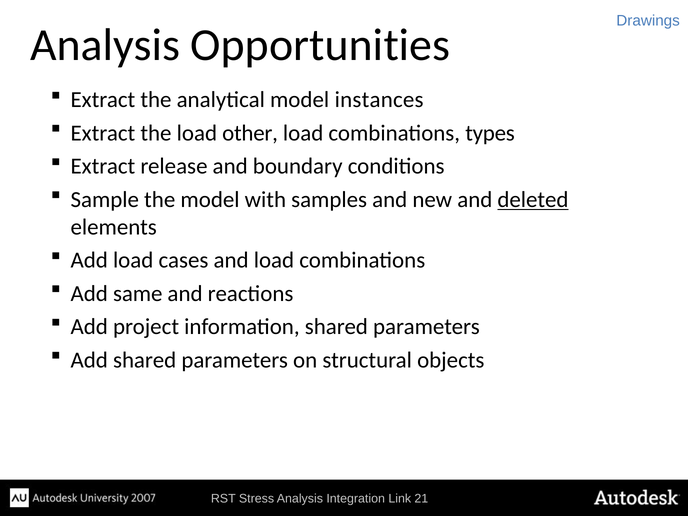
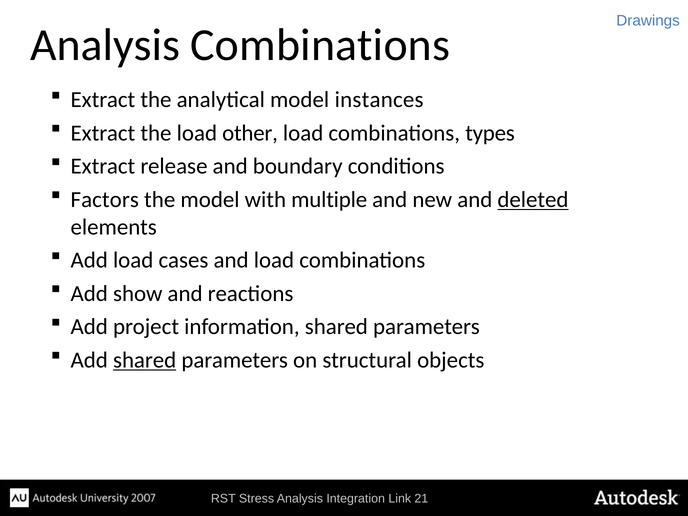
Analysis Opportunities: Opportunities -> Combinations
Sample: Sample -> Factors
samples: samples -> multiple
same: same -> show
shared at (145, 360) underline: none -> present
